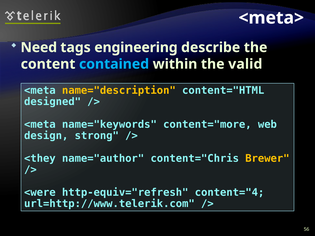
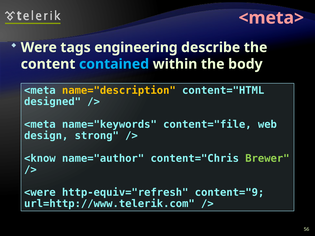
<meta> colour: white -> pink
Need: Need -> Were
valid: valid -> body
content="more: content="more -> content="file
<they: <they -> <know
Brewer colour: yellow -> light green
content="4: content="4 -> content="9
